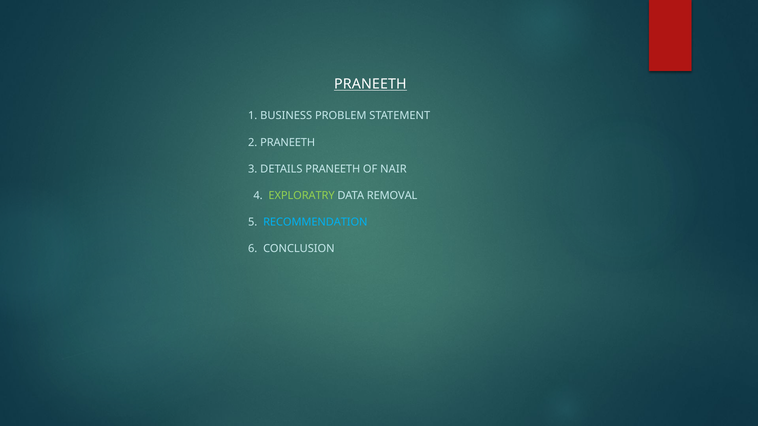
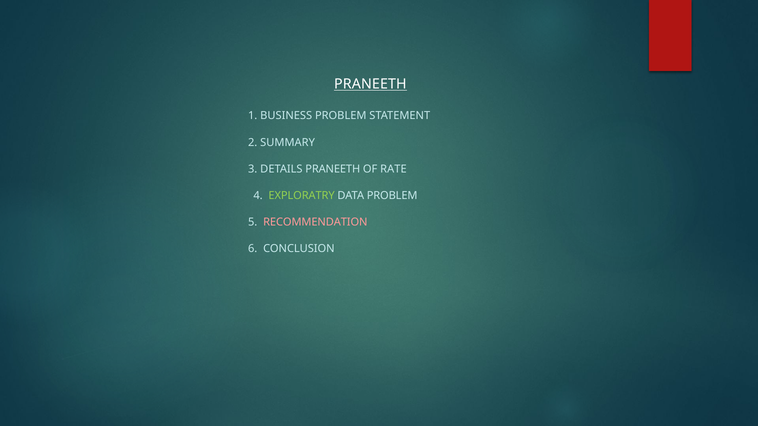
2 PRANEETH: PRANEETH -> SUMMARY
NAIR: NAIR -> RATE
DATA REMOVAL: REMOVAL -> PROBLEM
RECOMMENDATION colour: light blue -> pink
